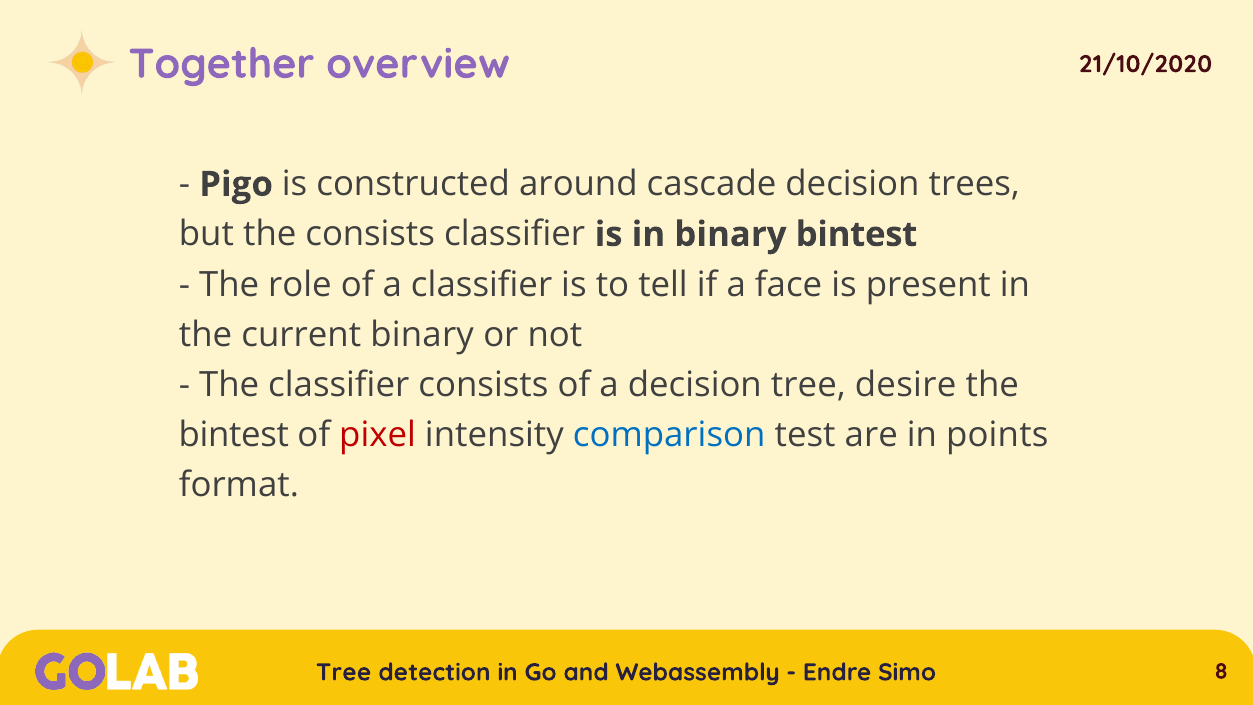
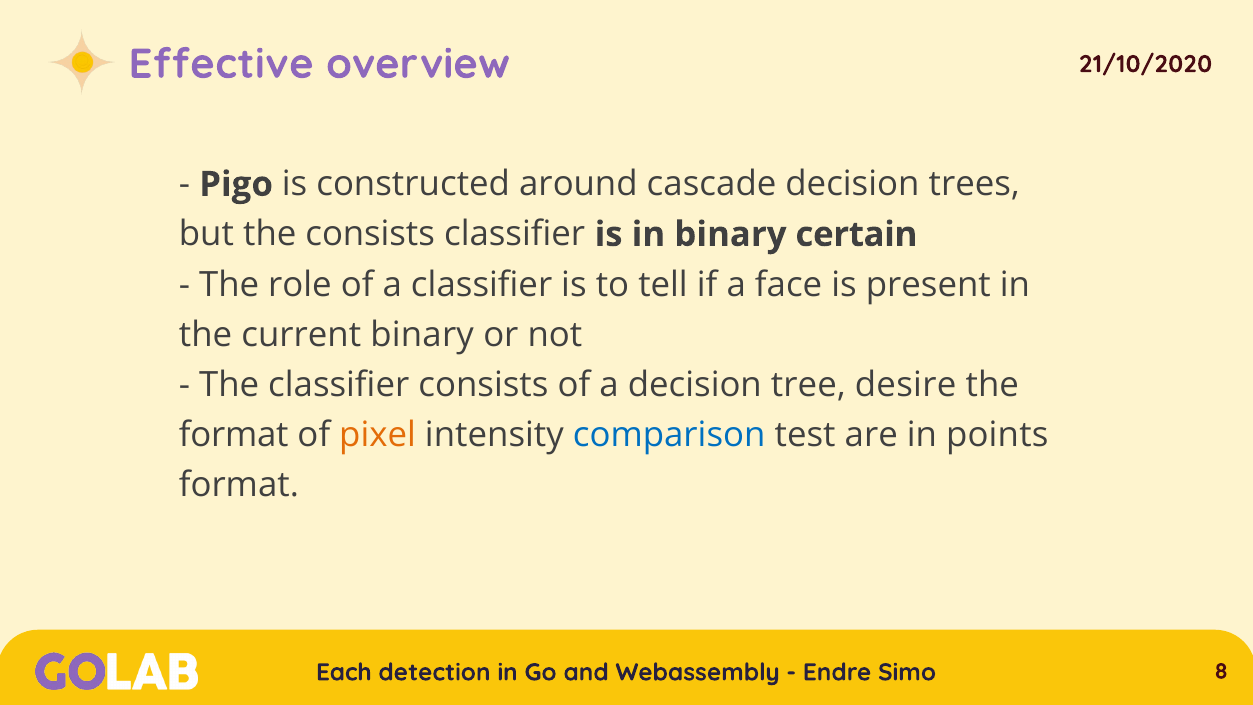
Together: Together -> Effective
binary bintest: bintest -> certain
bintest at (234, 435): bintest -> format
pixel colour: red -> orange
Tree at (344, 672): Tree -> Each
